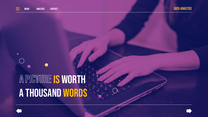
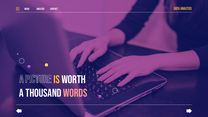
WORDS colour: yellow -> pink
